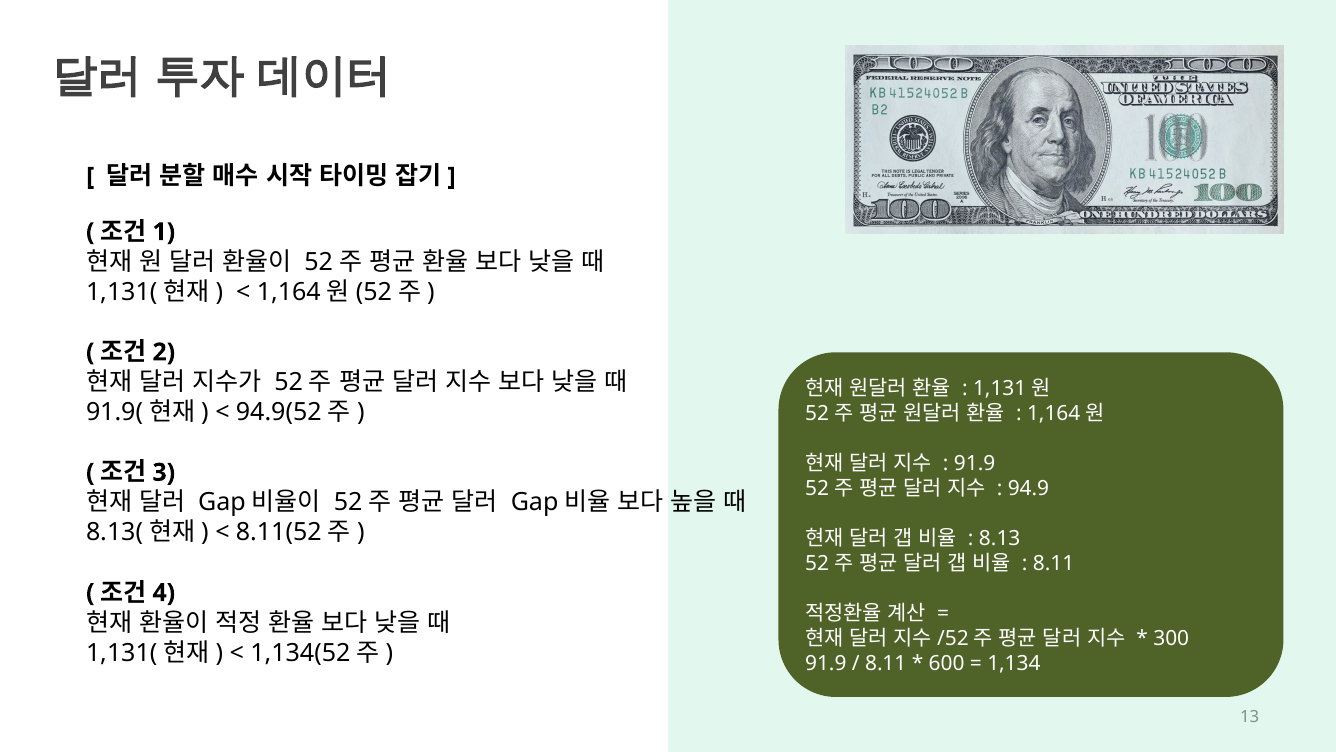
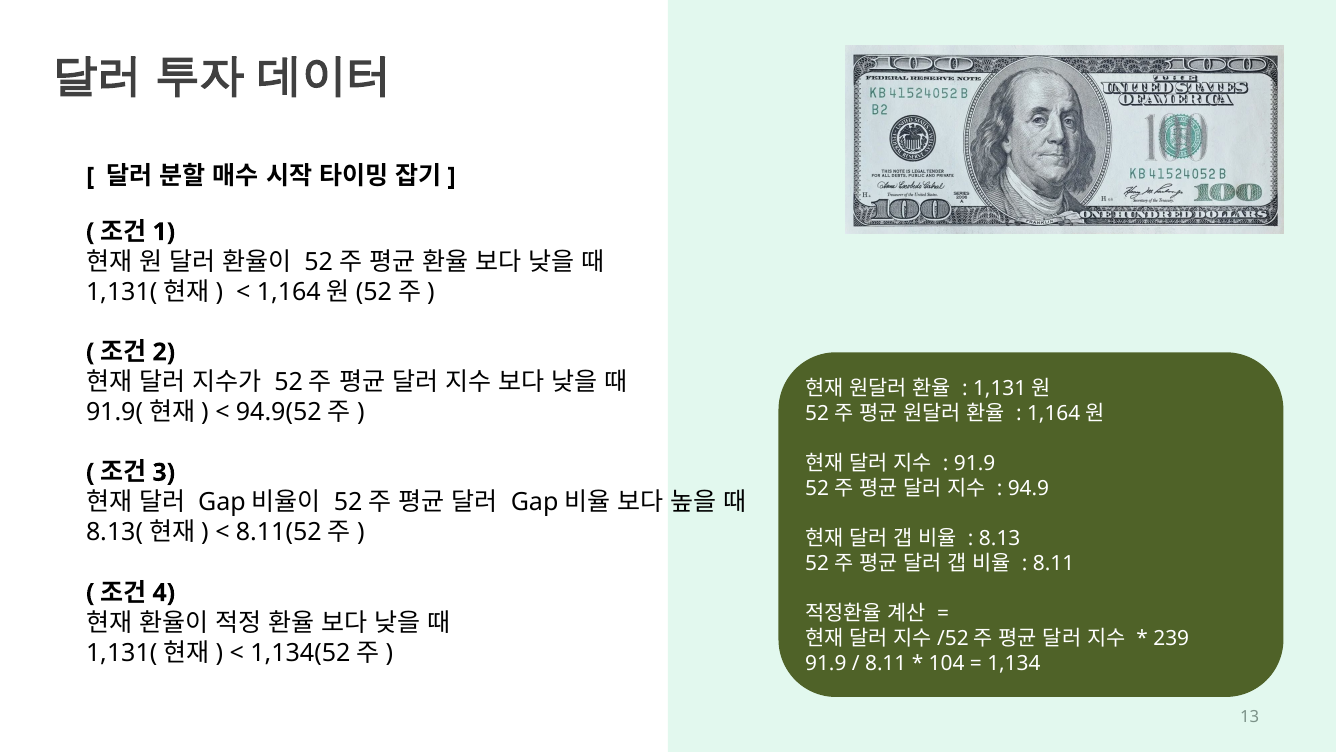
300: 300 -> 239
600: 600 -> 104
